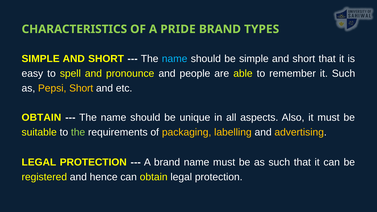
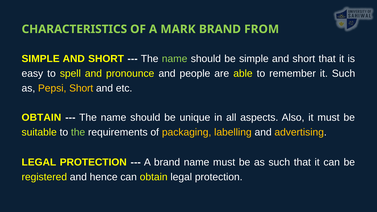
PRIDE: PRIDE -> MARK
TYPES: TYPES -> FROM
name at (175, 59) colour: light blue -> light green
